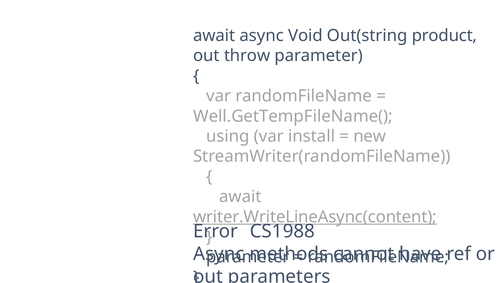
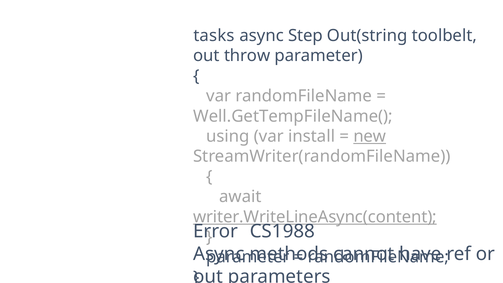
await at (214, 36): await -> tasks
Void: Void -> Step
product: product -> toolbelt
new underline: none -> present
